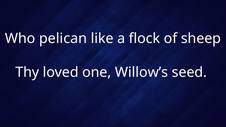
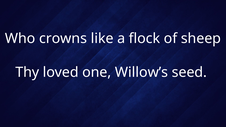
pelican: pelican -> crowns
